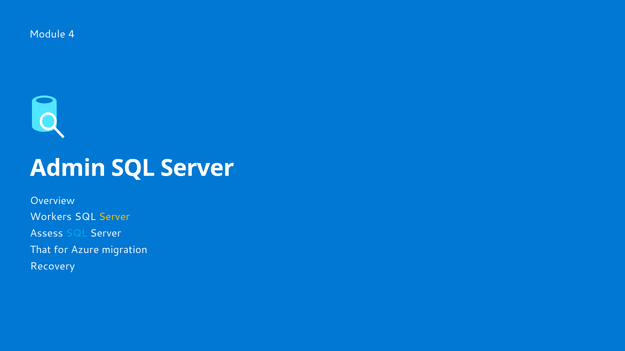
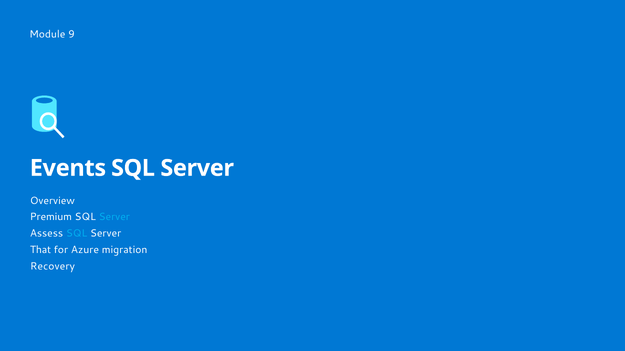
4: 4 -> 9
Admin: Admin -> Events
Workers: Workers -> Premium
Server at (114, 217) colour: yellow -> light blue
